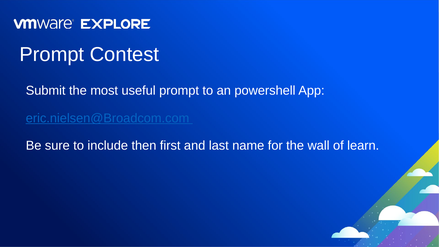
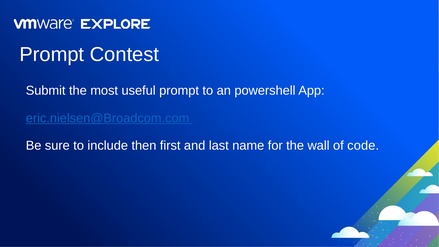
learn: learn -> code
